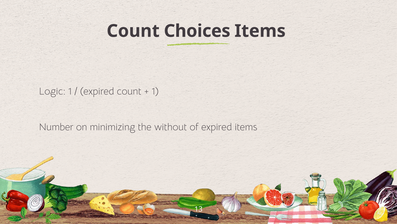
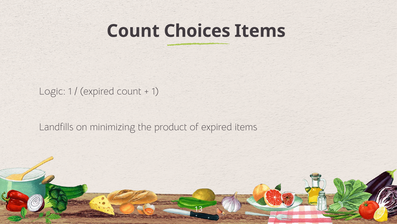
Number: Number -> Landfills
without: without -> product
